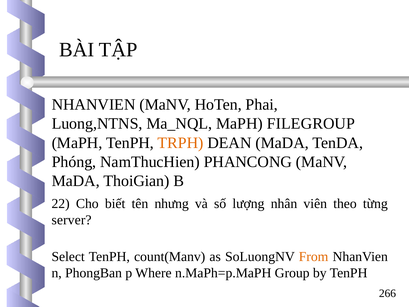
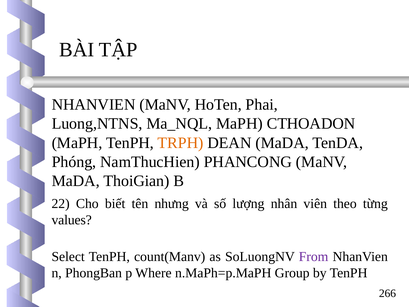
FILEGROUP: FILEGROUP -> CTHOADON
server: server -> values
From colour: orange -> purple
